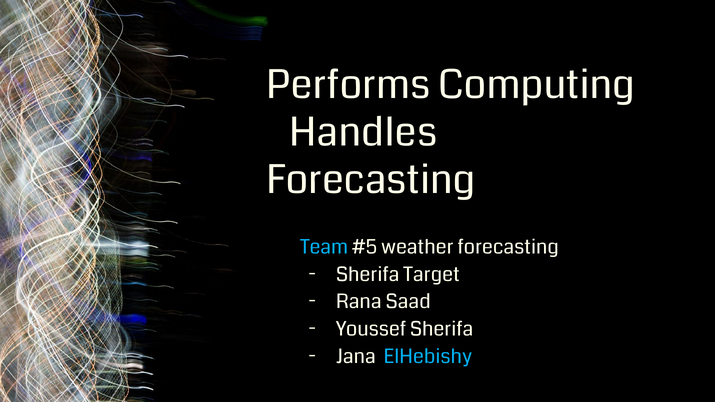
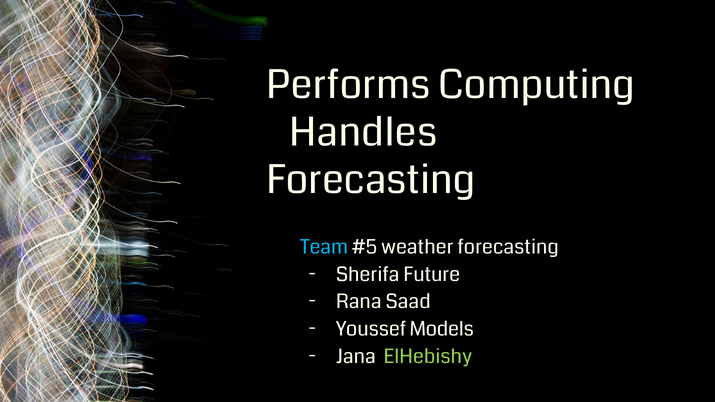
Target: Target -> Future
Youssef Sherifa: Sherifa -> Models
ElHebishy colour: light blue -> light green
